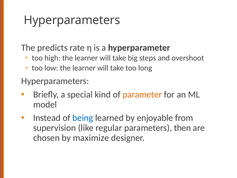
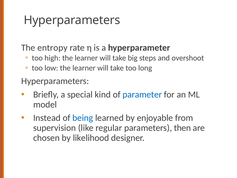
predicts: predicts -> entropy
parameter colour: orange -> blue
maximize: maximize -> likelihood
